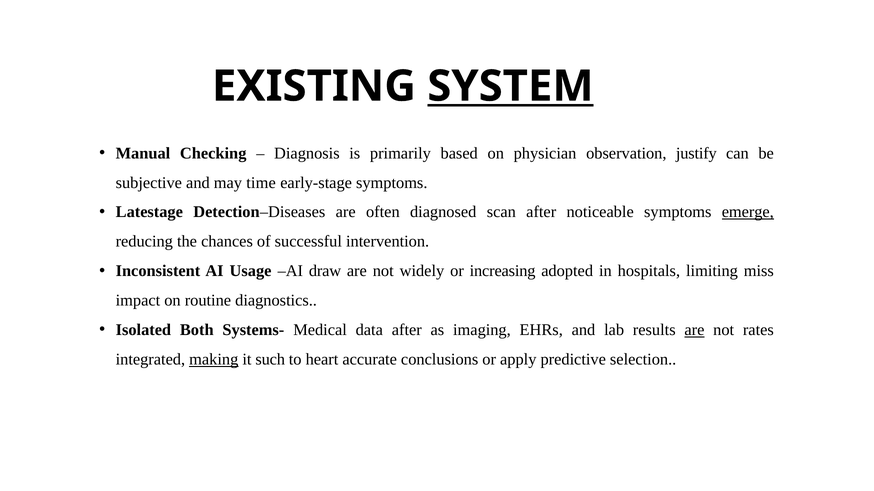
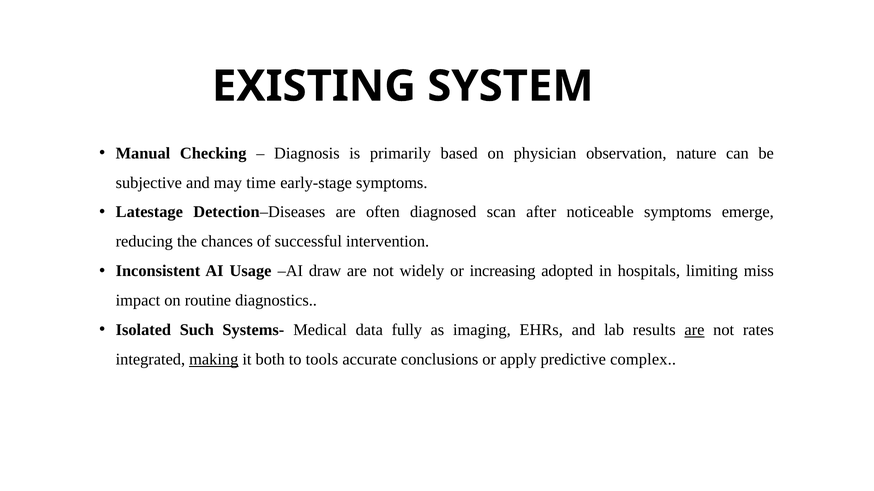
SYSTEM underline: present -> none
justify: justify -> nature
emerge underline: present -> none
Both: Both -> Such
data after: after -> fully
such: such -> both
heart: heart -> tools
selection: selection -> complex
